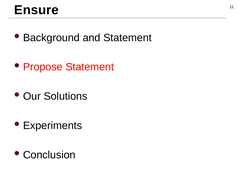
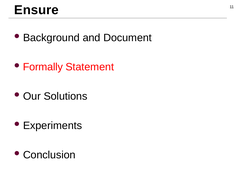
and Statement: Statement -> Document
Propose: Propose -> Formally
